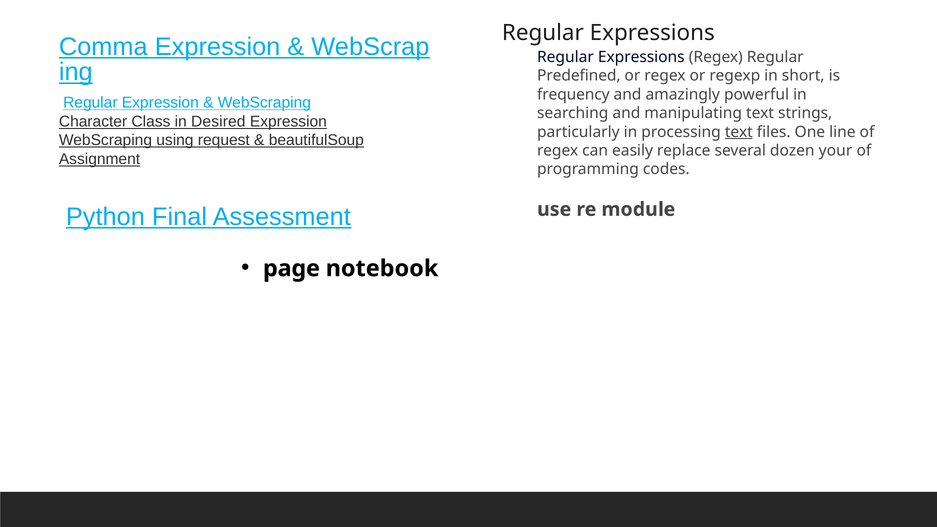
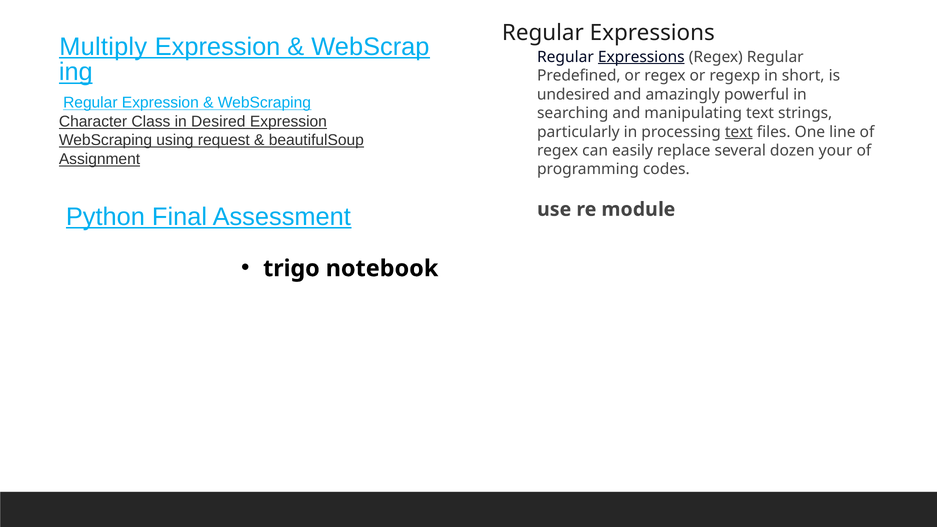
Comma: Comma -> Multiply
Expressions at (641, 57) underline: none -> present
frequency: frequency -> undesired
page: page -> trigo
